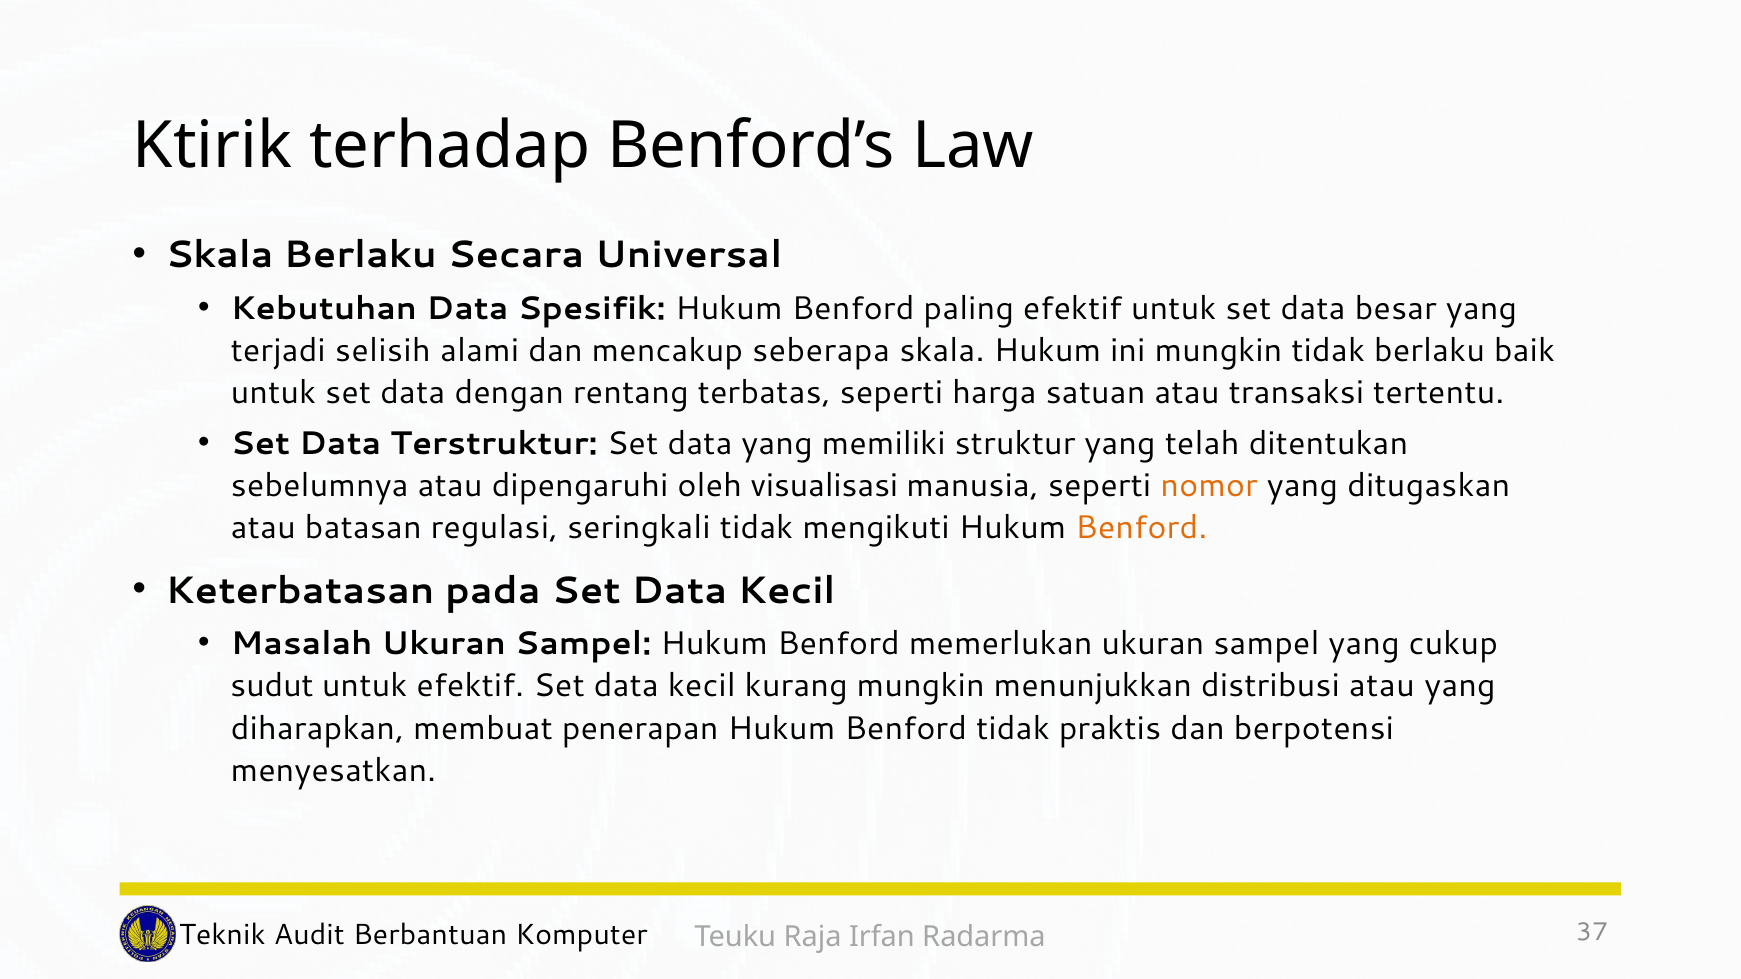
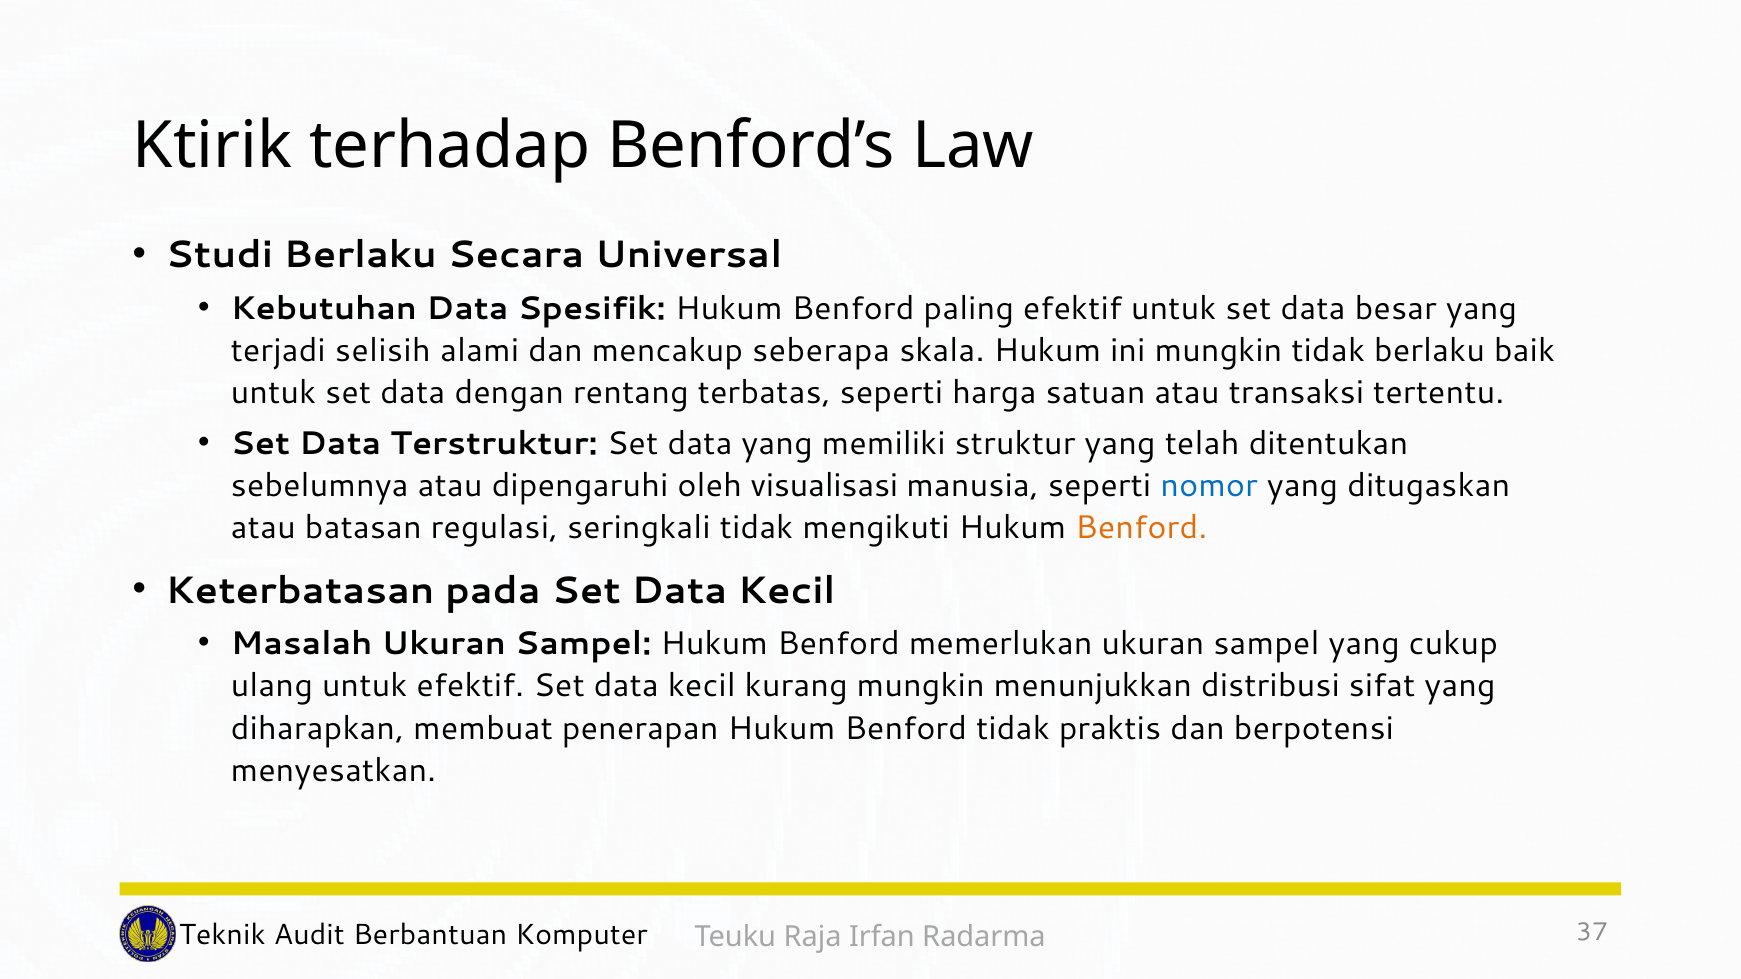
Skala at (219, 255): Skala -> Studi
nomor colour: orange -> blue
sudut: sudut -> ulang
distribusi atau: atau -> sifat
